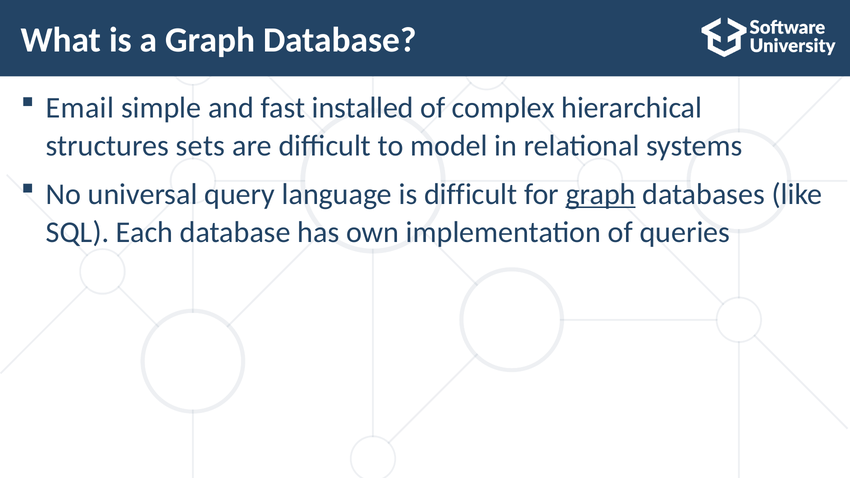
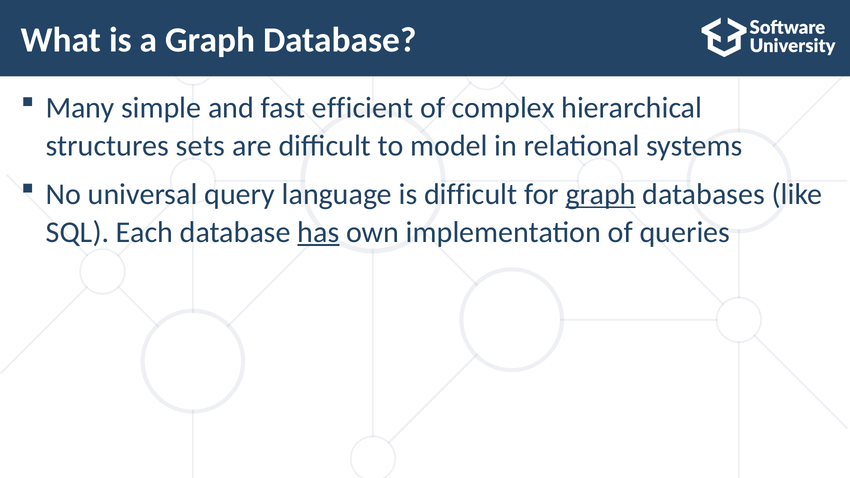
Email: Email -> Many
installed: installed -> efficient
has underline: none -> present
